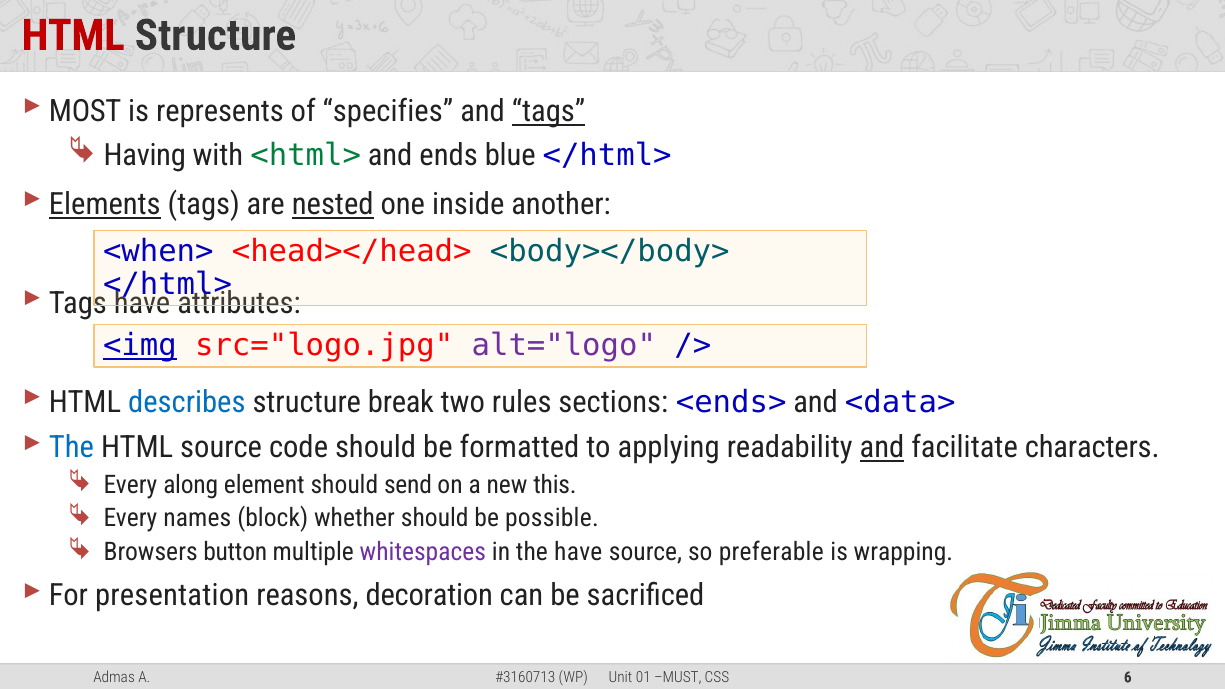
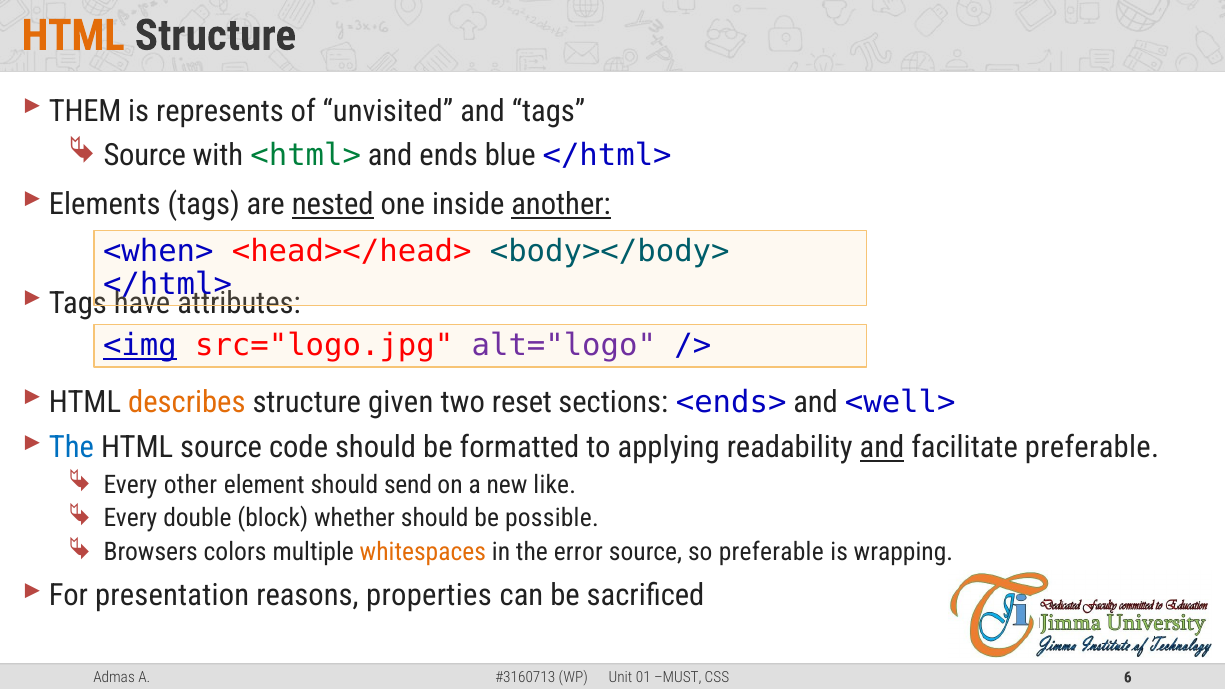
HTML at (73, 35) colour: red -> orange
MOST: MOST -> THEM
specifies: specifies -> unvisited
tags at (549, 112) underline: present -> none
Having at (145, 155): Having -> Source
Elements underline: present -> none
another underline: none -> present
describes colour: blue -> orange
break: break -> given
rules: rules -> reset
<data>: <data> -> <well>
facilitate characters: characters -> preferable
along: along -> other
this: this -> like
names: names -> double
button: button -> colors
whitespaces colour: purple -> orange
the have: have -> error
decoration: decoration -> properties
